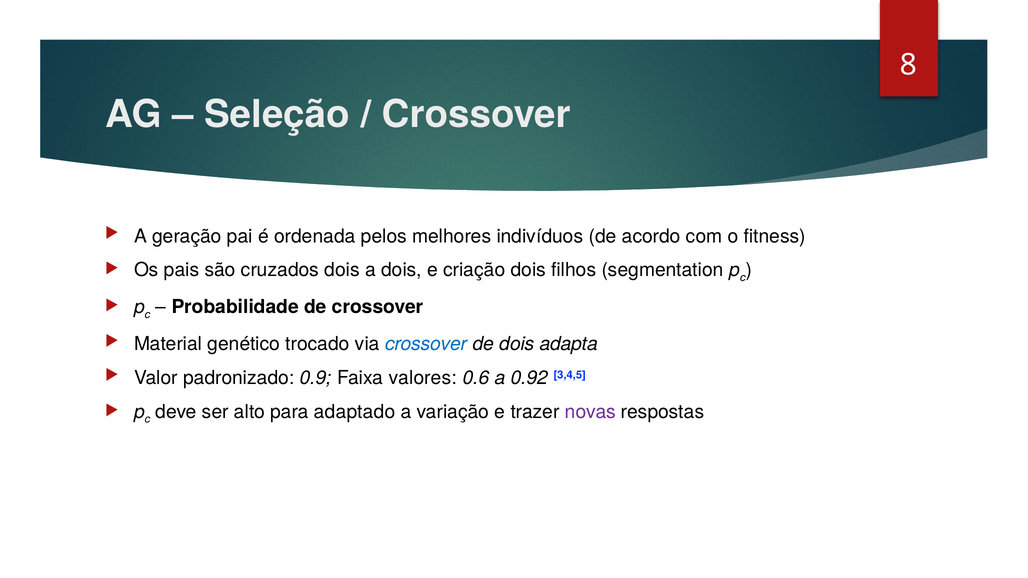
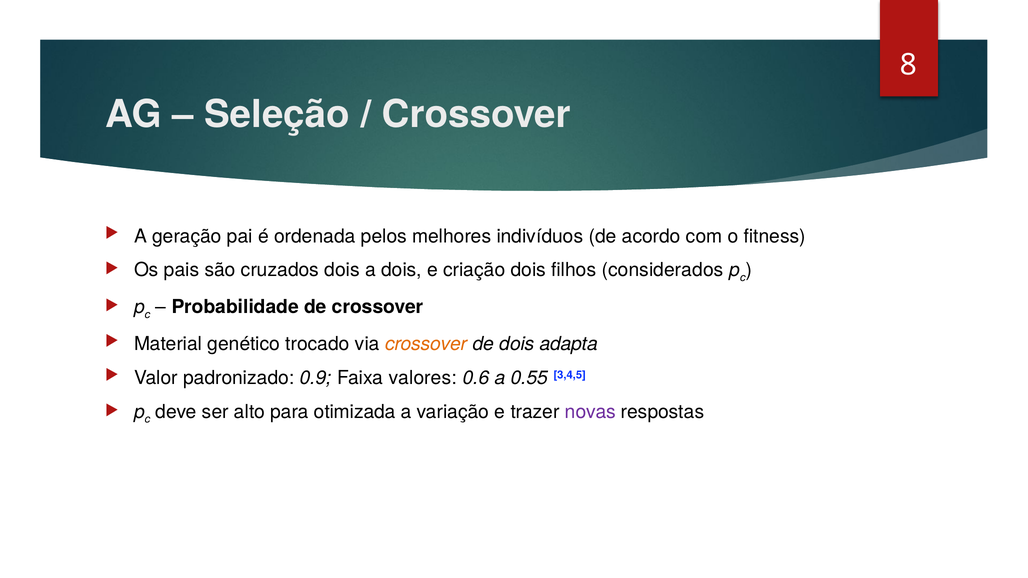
segmentation: segmentation -> considerados
crossover at (426, 344) colour: blue -> orange
0.92: 0.92 -> 0.55
adaptado: adaptado -> otimizada
